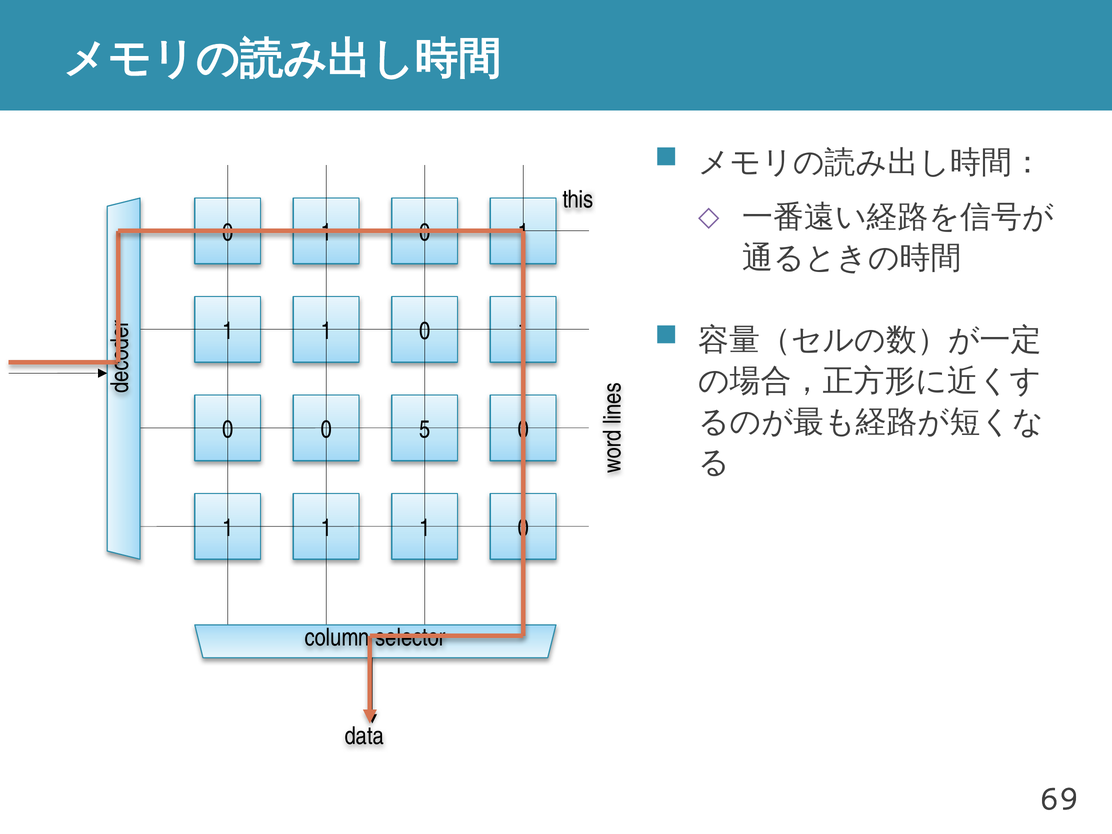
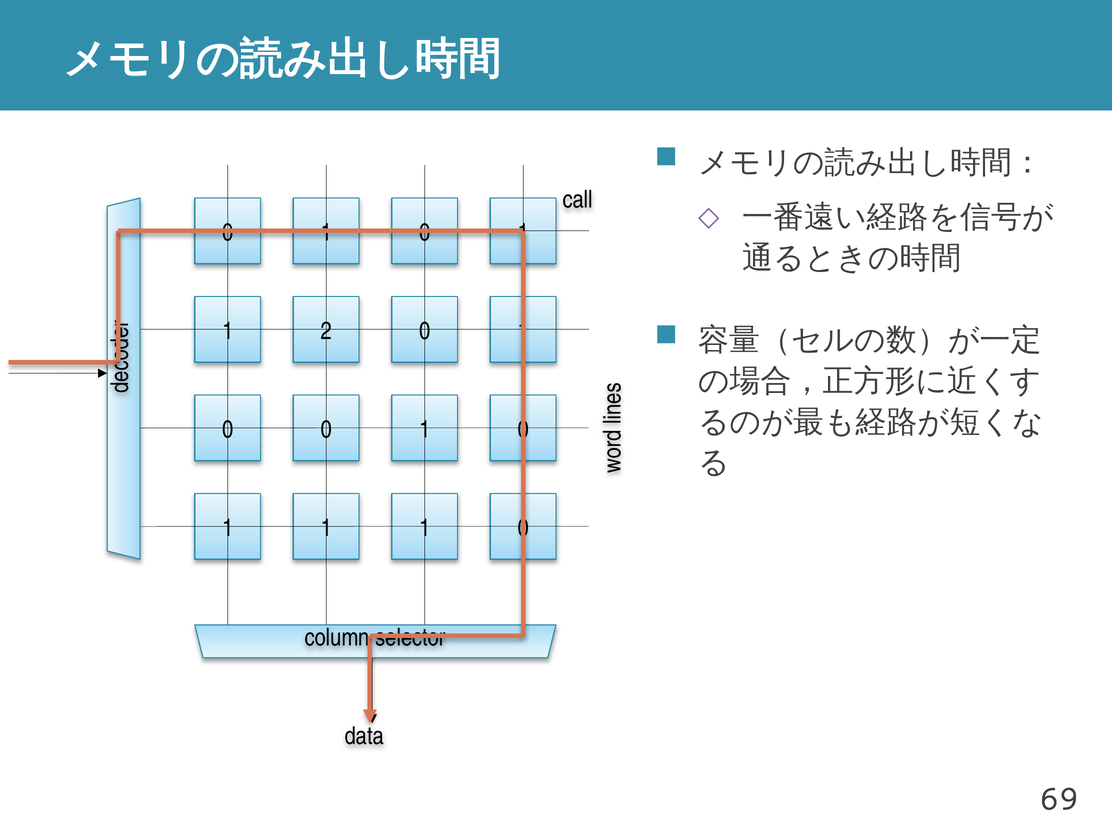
this: this -> call
1 at (326, 331): 1 -> 2
0 0 5: 5 -> 1
